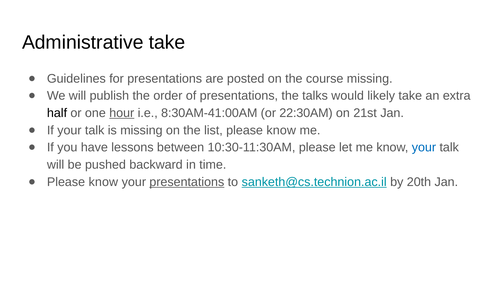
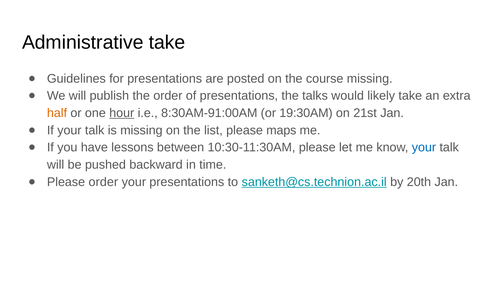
half colour: black -> orange
8:30AM-41:00AM: 8:30AM-41:00AM -> 8:30AM-91:00AM
22:30AM: 22:30AM -> 19:30AM
list please know: know -> maps
know at (103, 182): know -> order
presentations at (187, 182) underline: present -> none
